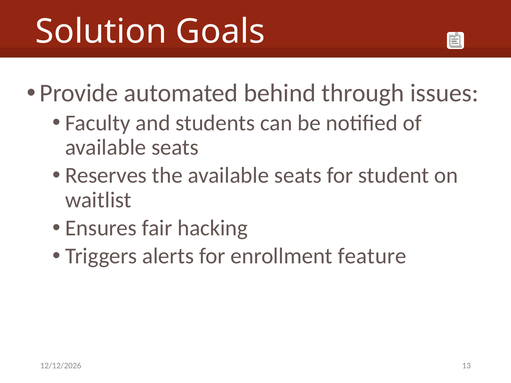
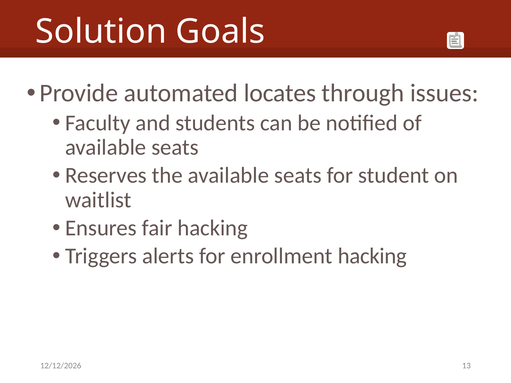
behind: behind -> locates
enrollment feature: feature -> hacking
